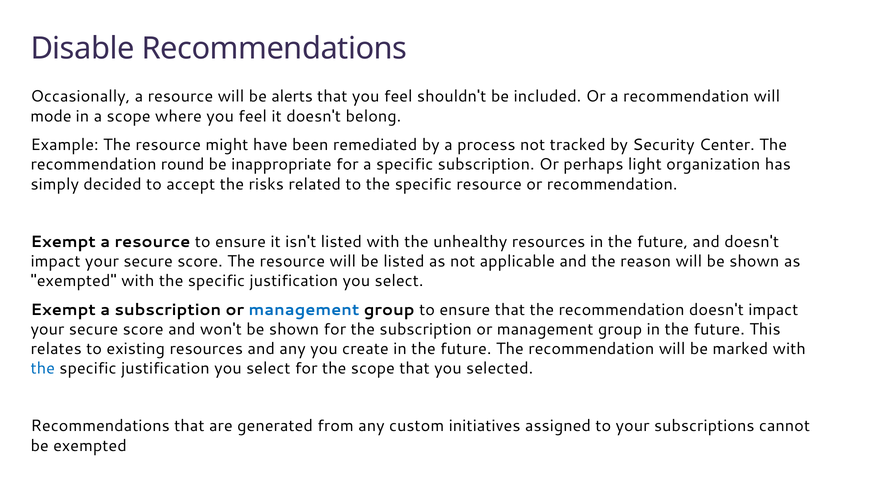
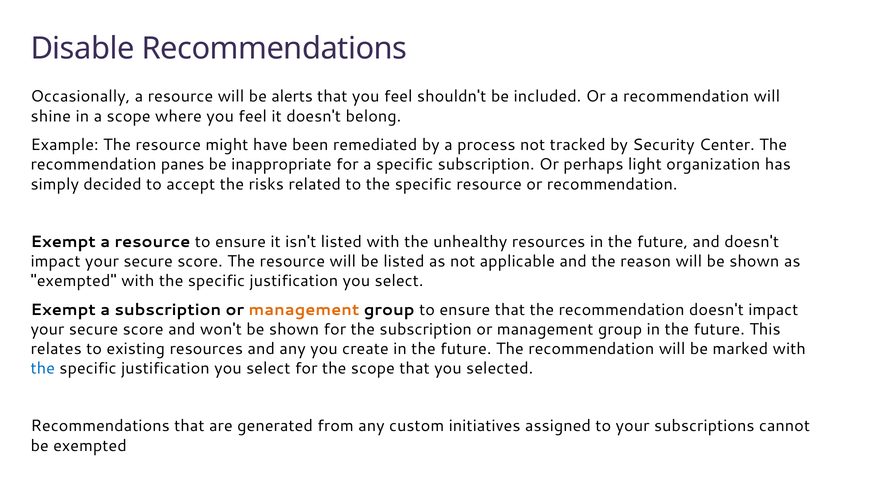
mode: mode -> shine
round: round -> panes
management at (304, 309) colour: blue -> orange
